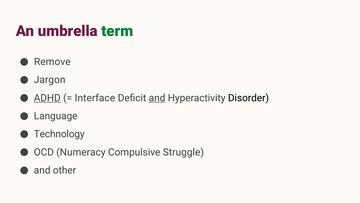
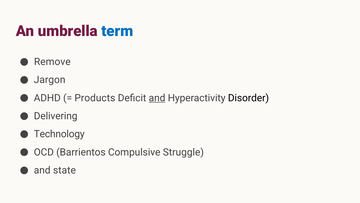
term colour: green -> blue
ADHD underline: present -> none
Interface: Interface -> Products
Language: Language -> Delivering
Numeracy: Numeracy -> Barrientos
other: other -> state
